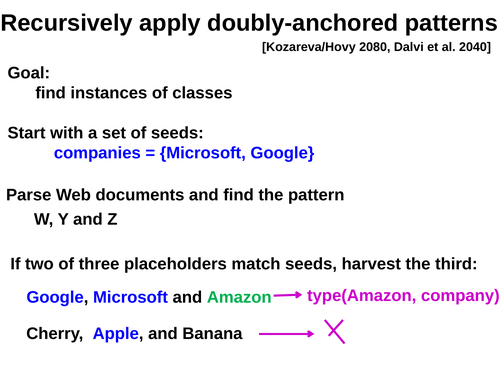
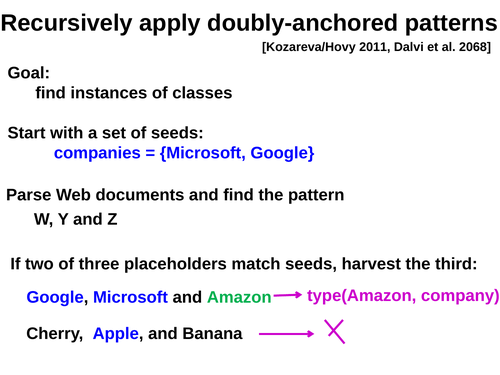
2080: 2080 -> 2011
2040: 2040 -> 2068
